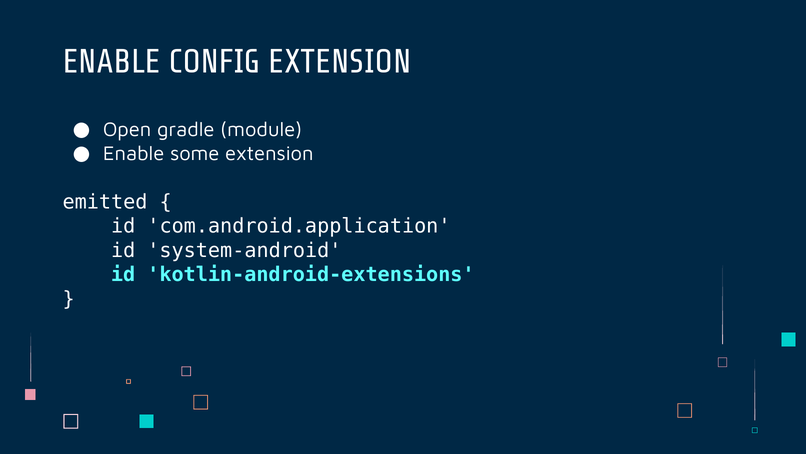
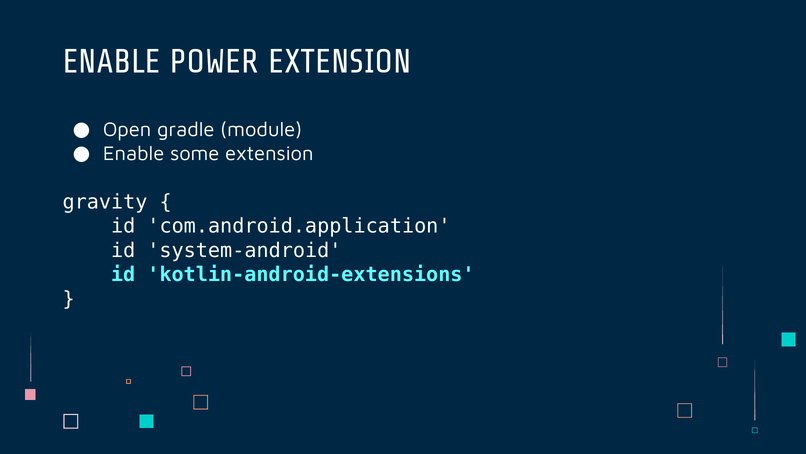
CONFIG: CONFIG -> POWER
emitted: emitted -> gravity
